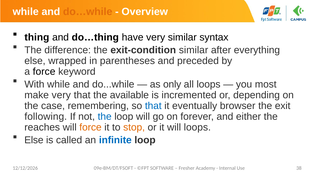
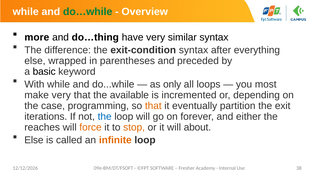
do…while colour: orange -> green
thing: thing -> more
exit-condition similar: similar -> syntax
a force: force -> basic
remembering: remembering -> programming
that at (153, 106) colour: blue -> orange
browser: browser -> partition
following: following -> iterations
will loops: loops -> about
infinite colour: blue -> orange
